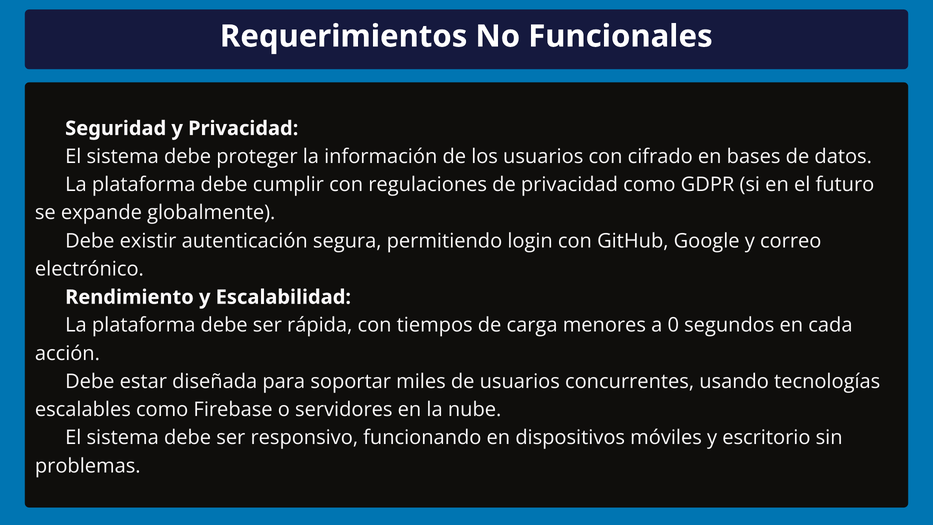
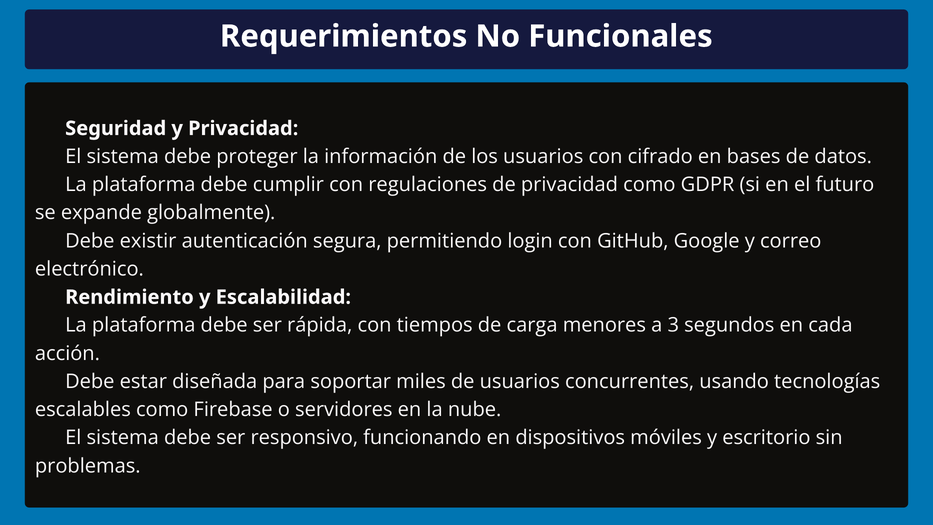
0: 0 -> 3
